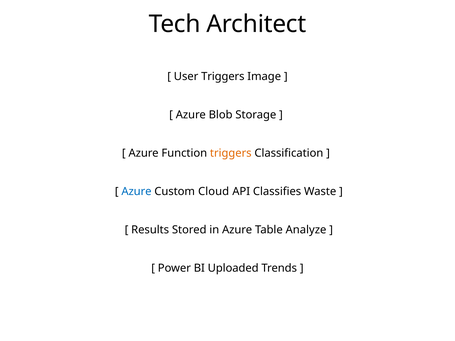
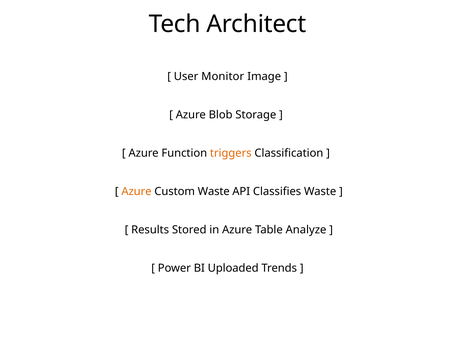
User Triggers: Triggers -> Monitor
Azure at (136, 192) colour: blue -> orange
Custom Cloud: Cloud -> Waste
